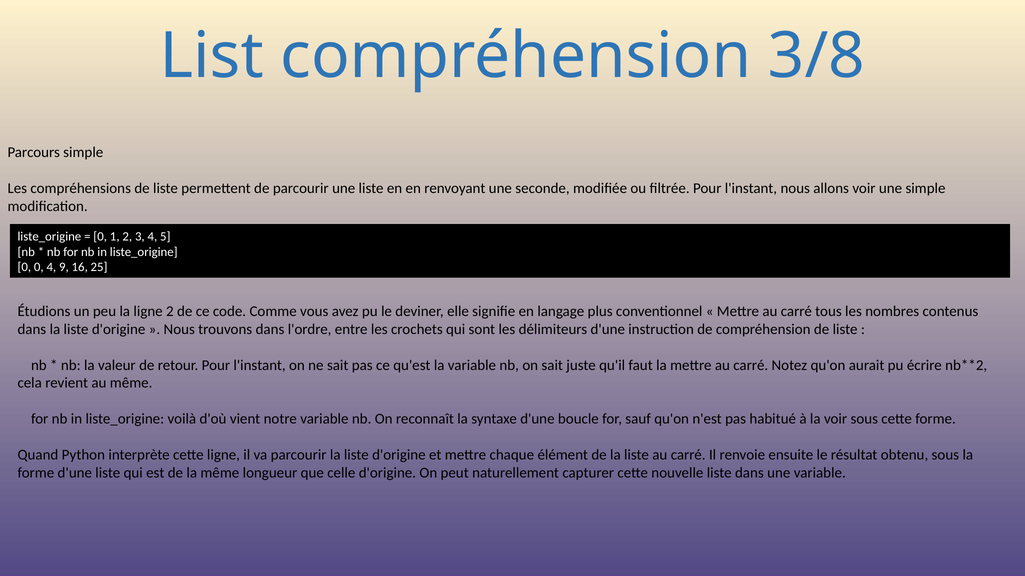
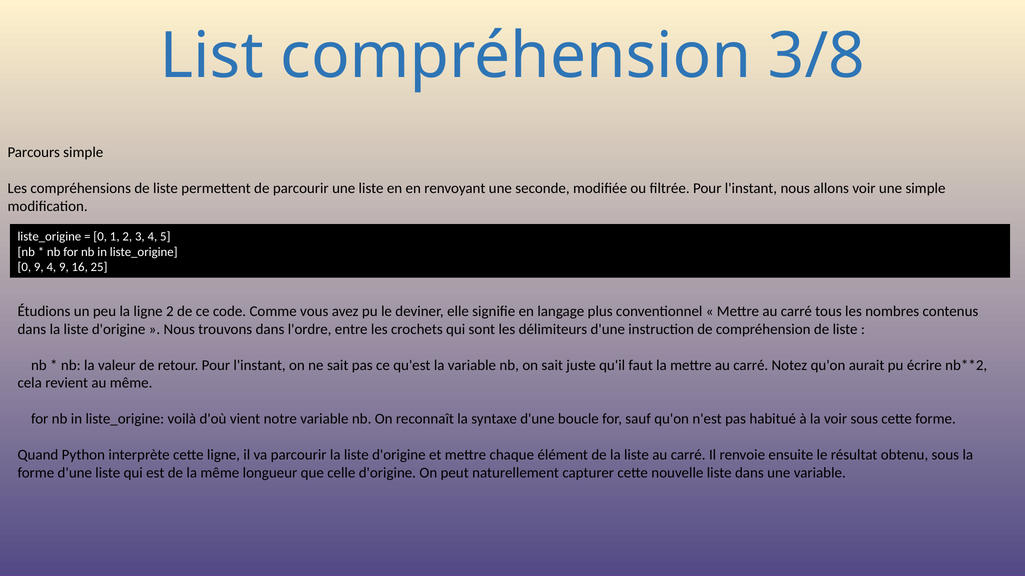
0 0: 0 -> 9
